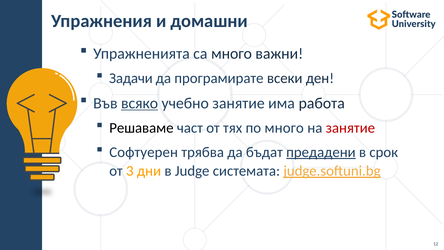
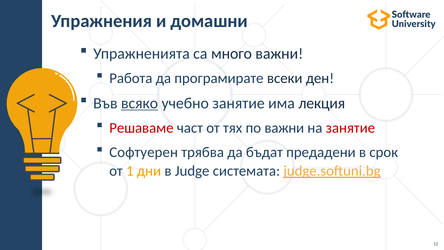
Задачи: Задачи -> Работа
работа: работа -> лекция
Решаваме colour: black -> red
по много: много -> важни
предадени underline: present -> none
3: 3 -> 1
